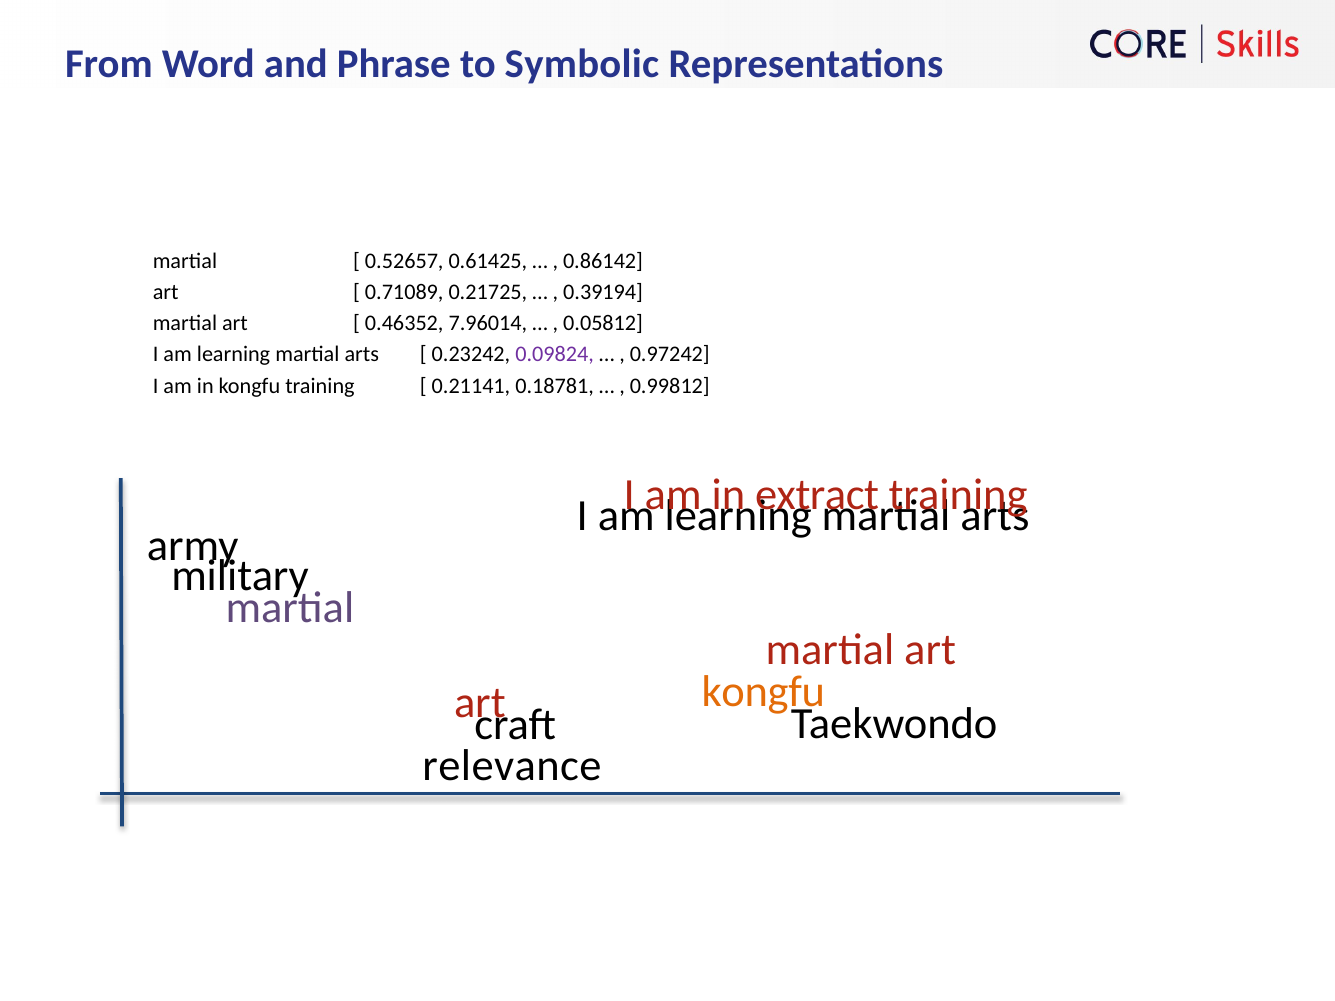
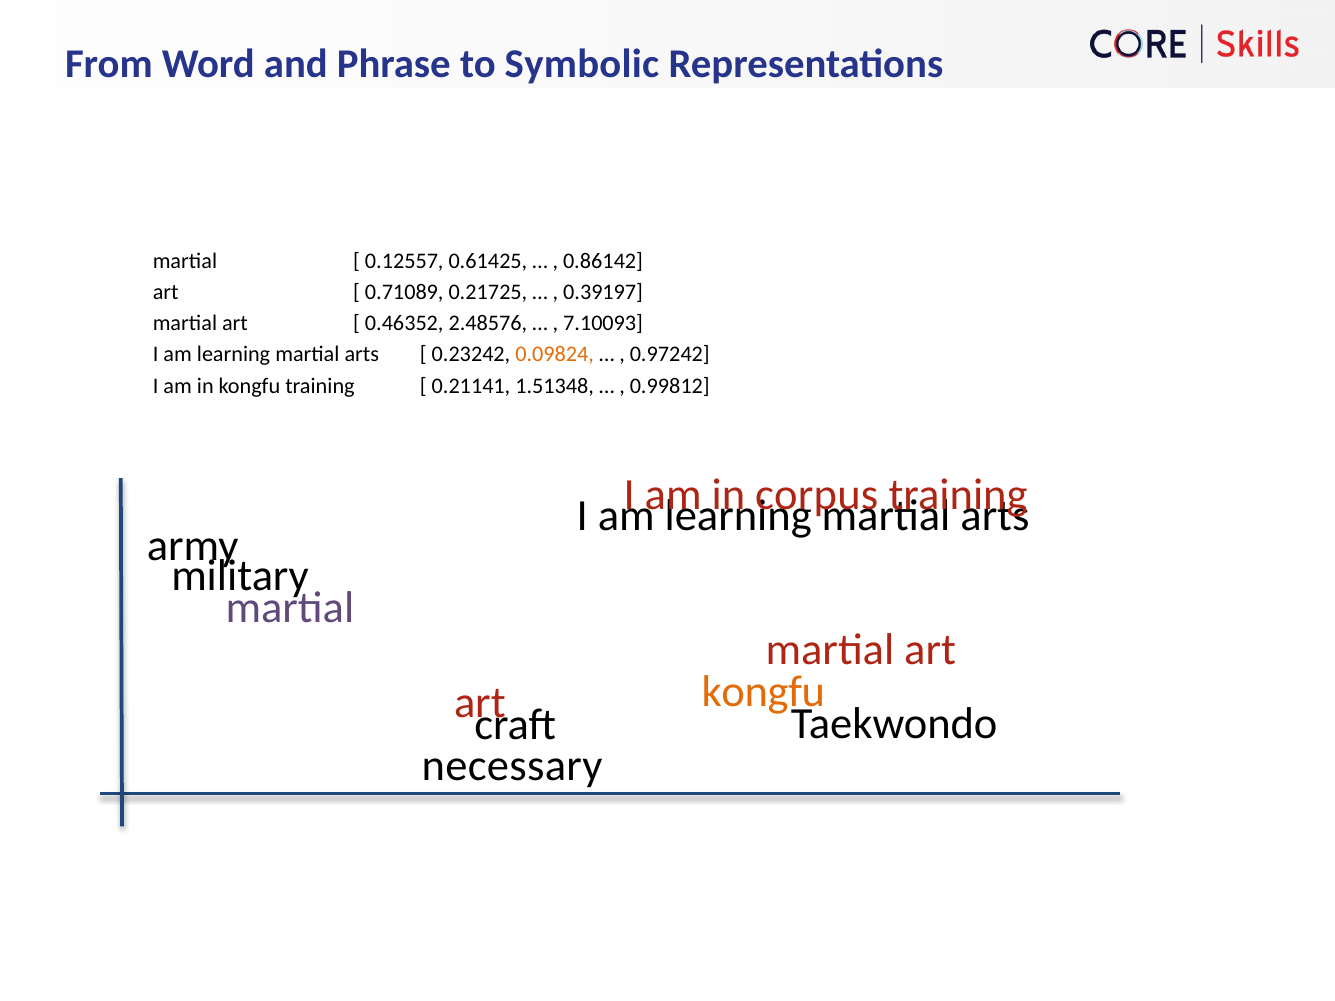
0.52657: 0.52657 -> 0.12557
0.39194: 0.39194 -> 0.39197
7.96014: 7.96014 -> 2.48576
0.05812: 0.05812 -> 7.10093
0.09824 colour: purple -> orange
0.18781: 0.18781 -> 1.51348
extract: extract -> corpus
relevance: relevance -> necessary
